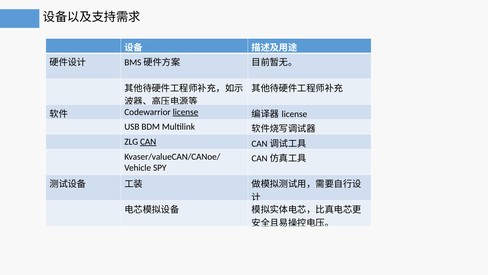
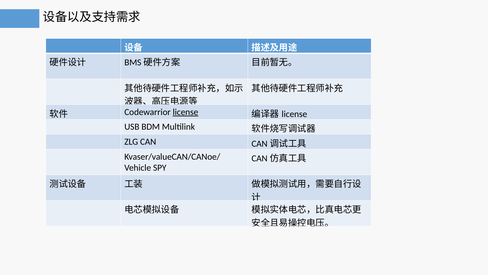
CAN underline: present -> none
